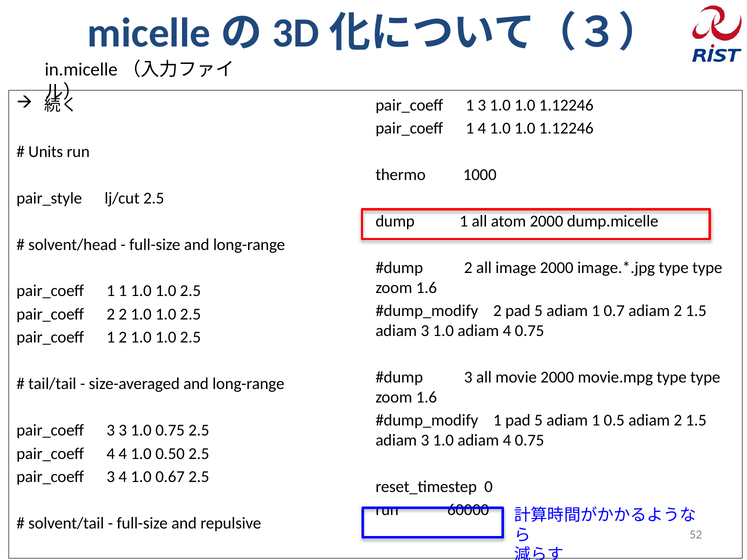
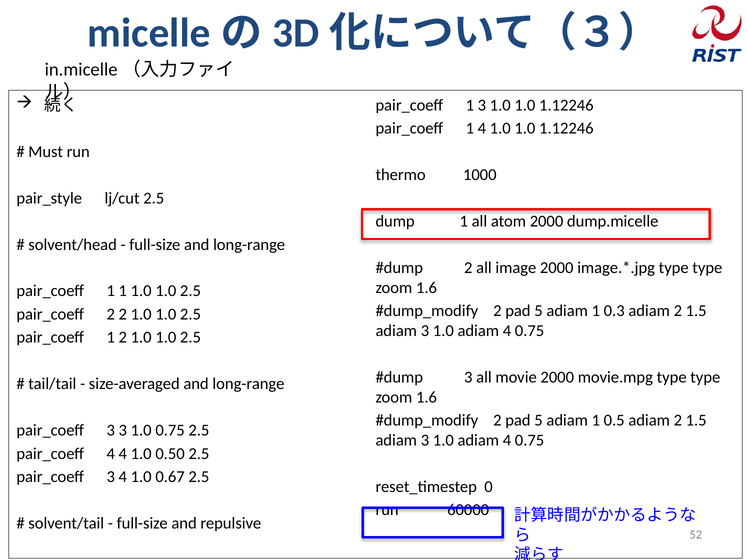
Units: Units -> Must
0.7: 0.7 -> 0.3
1 at (497, 421): 1 -> 2
